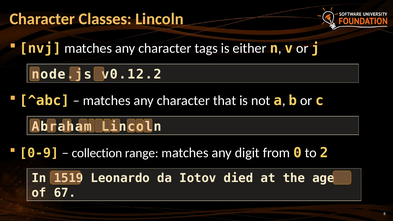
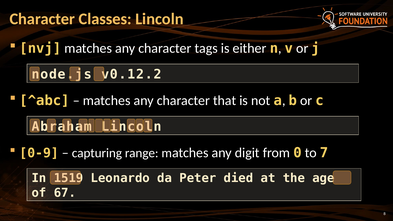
collection: collection -> capturing
2: 2 -> 7
Iotov: Iotov -> Peter
